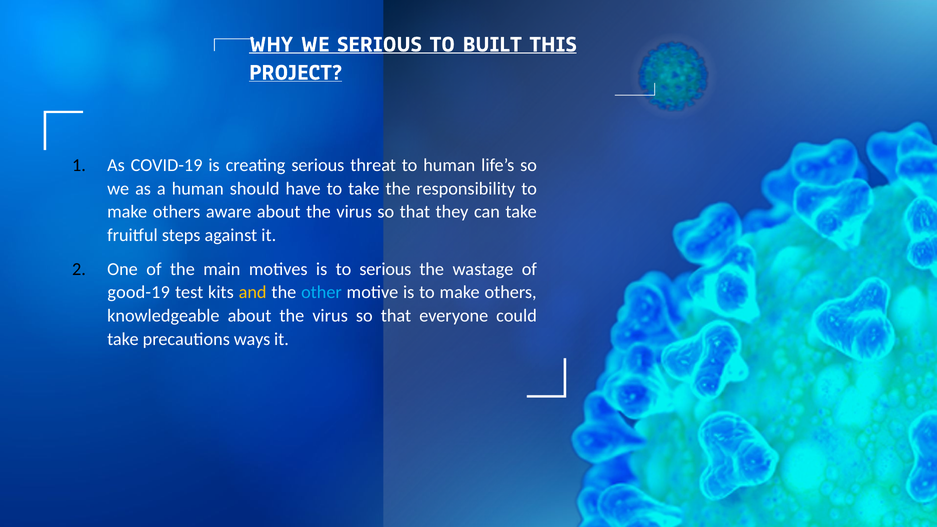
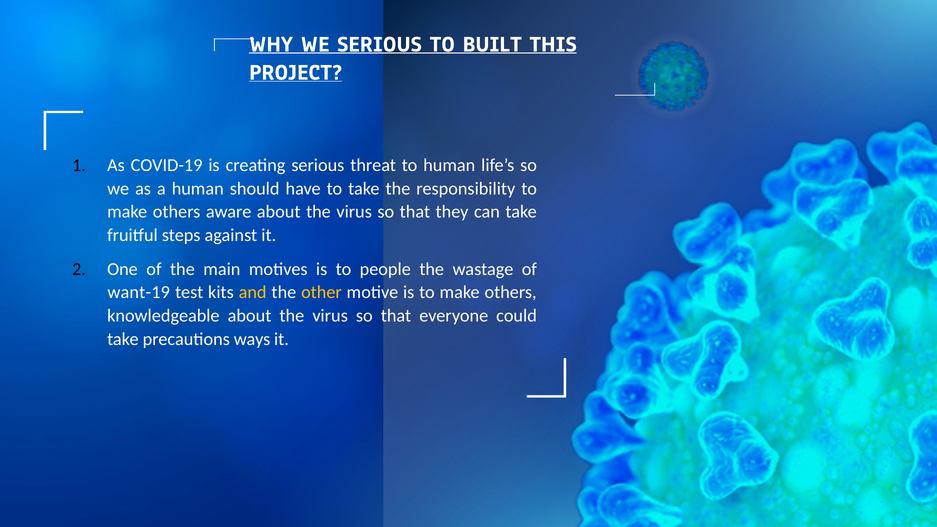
to serious: serious -> people
good-19: good-19 -> want-19
other colour: light blue -> yellow
